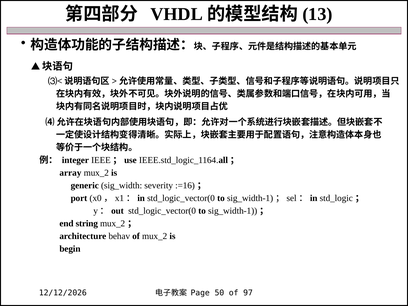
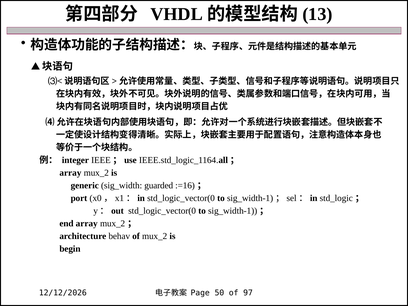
severity: severity -> guarded
end string: string -> array
